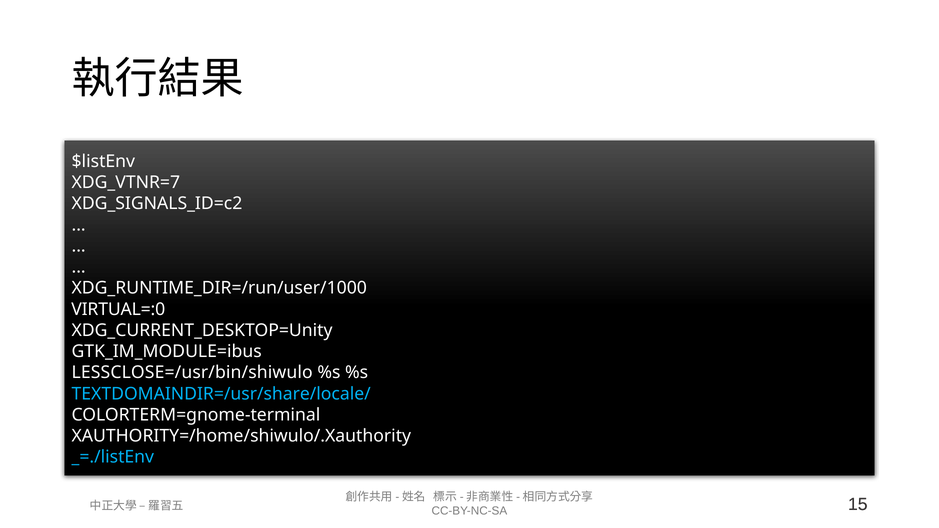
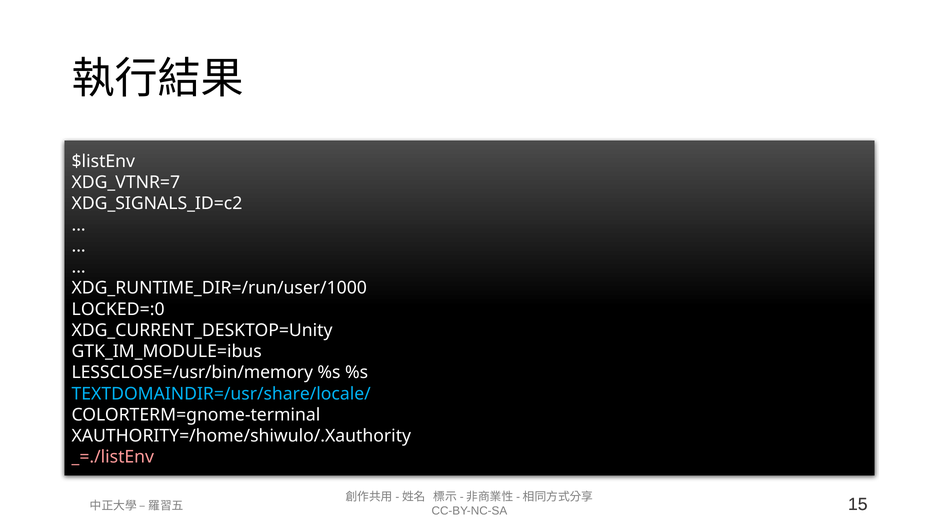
VIRTUAL=:0: VIRTUAL=:0 -> LOCKED=:0
LESSCLOSE=/usr/bin/shiwulo: LESSCLOSE=/usr/bin/shiwulo -> LESSCLOSE=/usr/bin/memory
_=./listEnv colour: light blue -> pink
